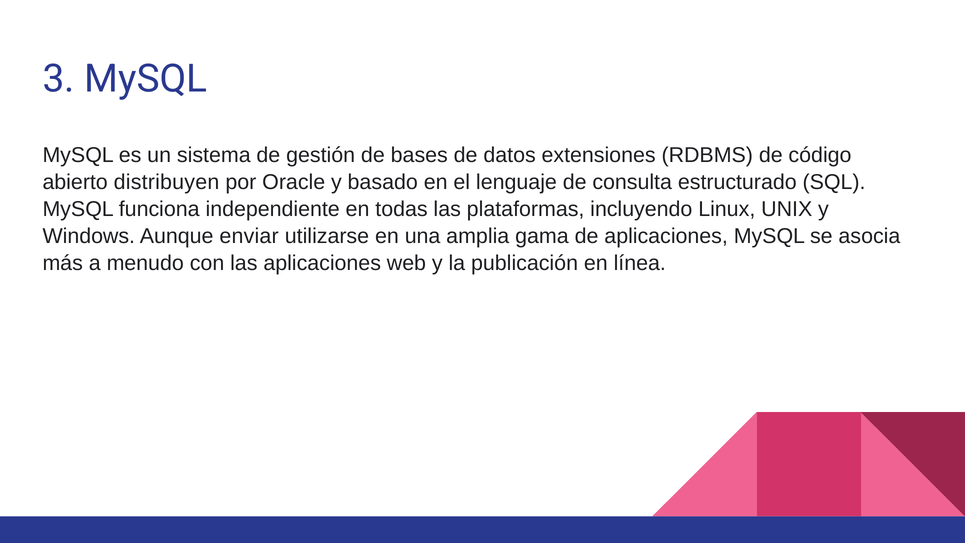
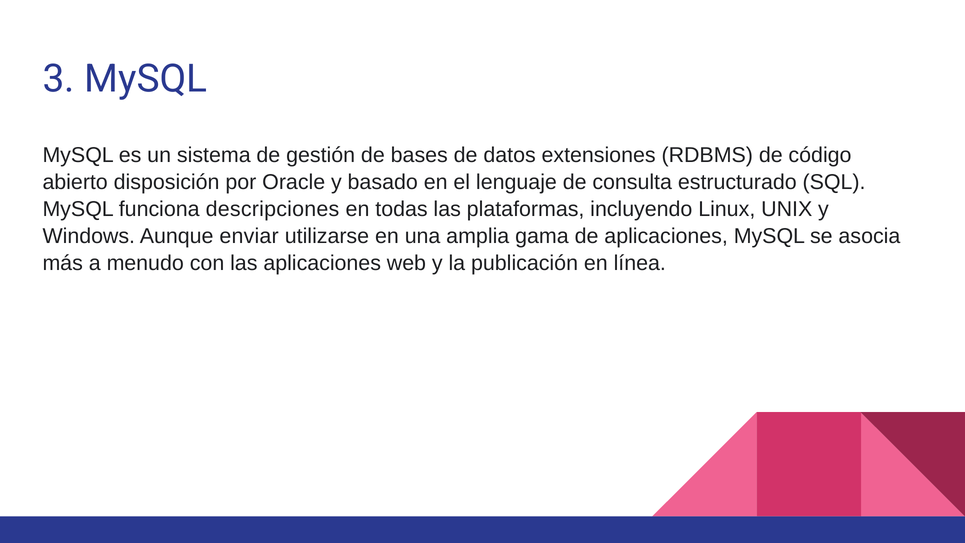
distribuyen: distribuyen -> disposición
independiente: independiente -> descripciones
